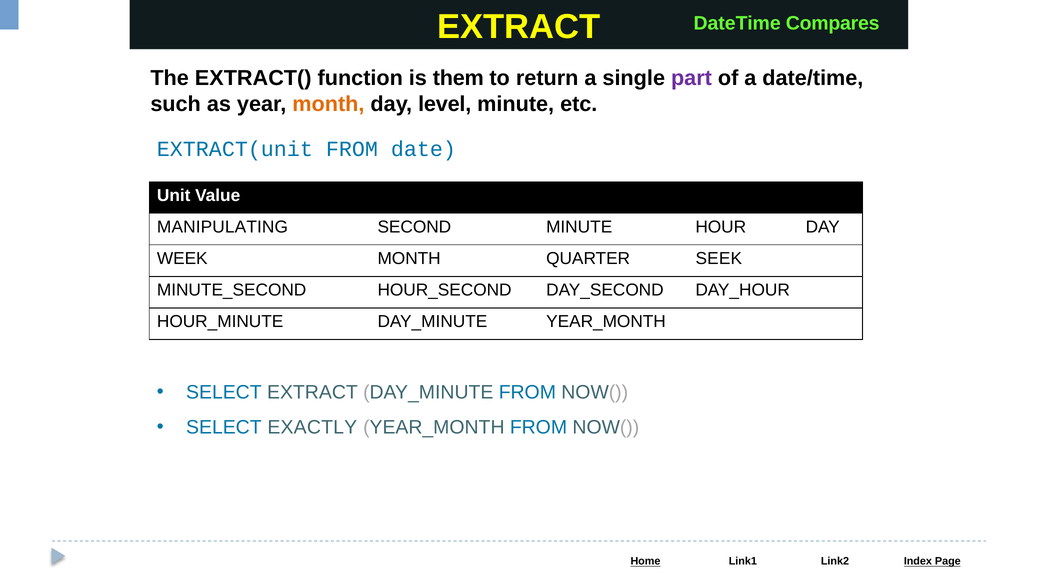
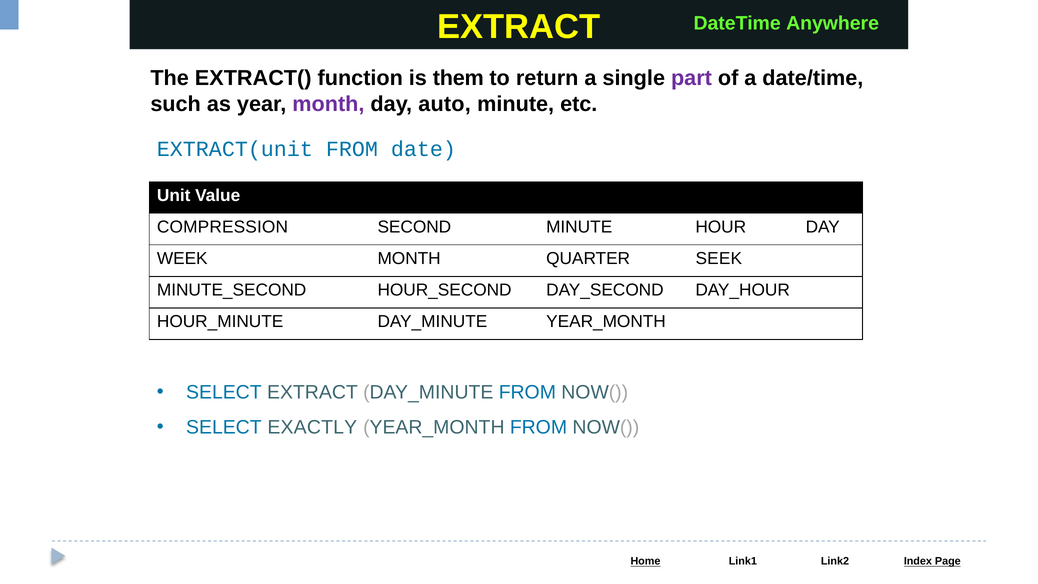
Compares: Compares -> Anywhere
month at (328, 104) colour: orange -> purple
level: level -> auto
MANIPULATING: MANIPULATING -> COMPRESSION
